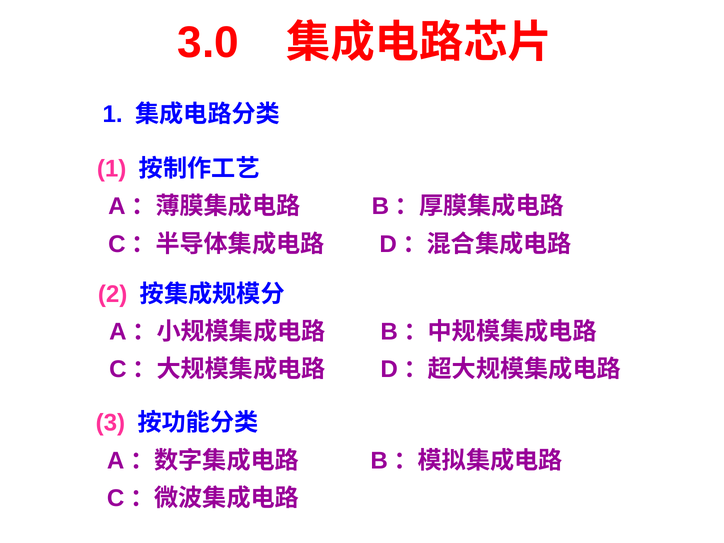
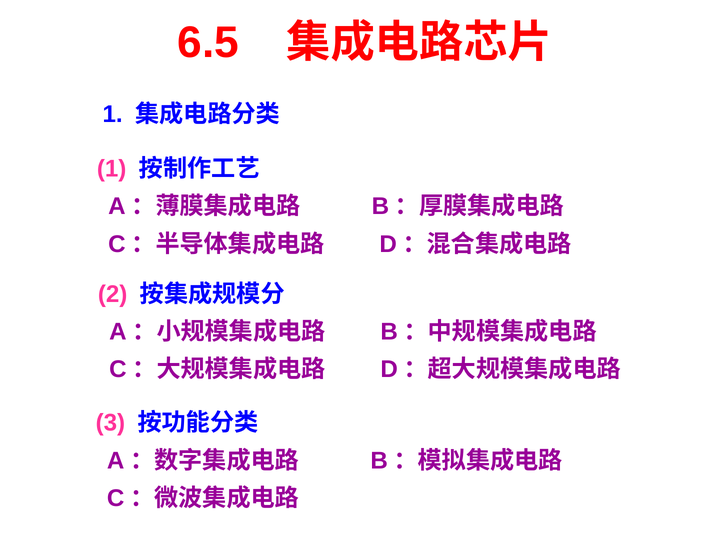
3.0: 3.0 -> 6.5
